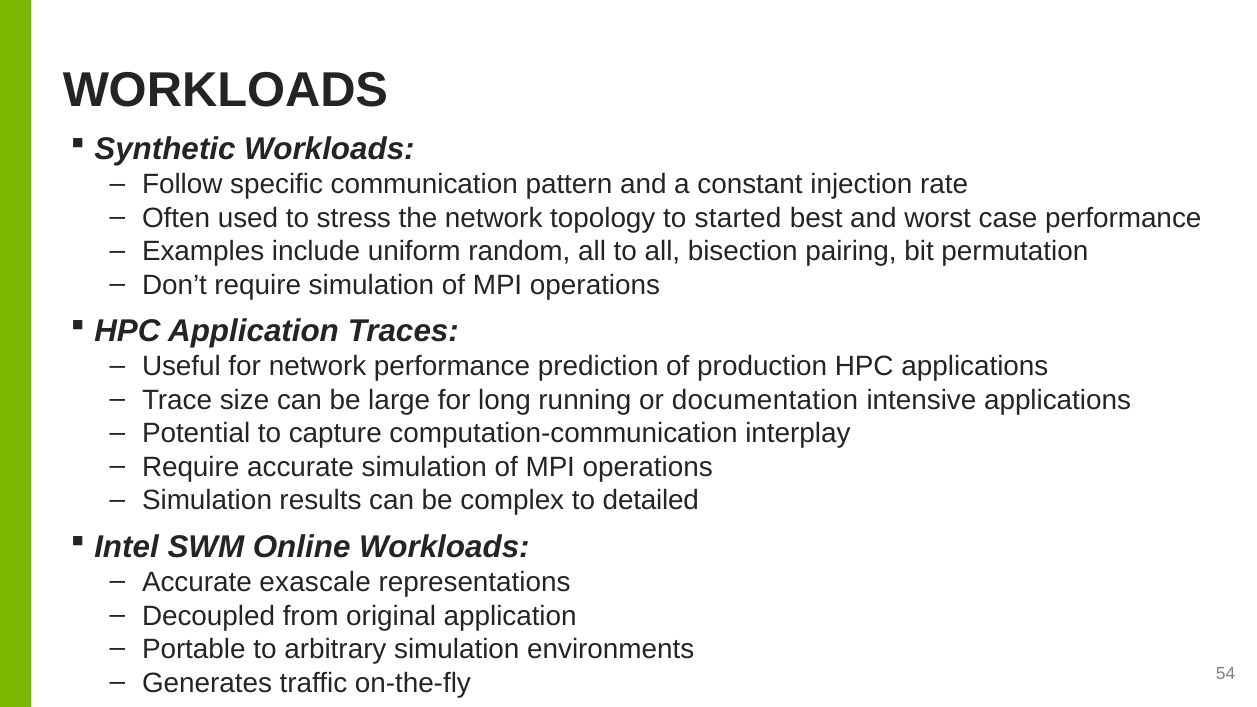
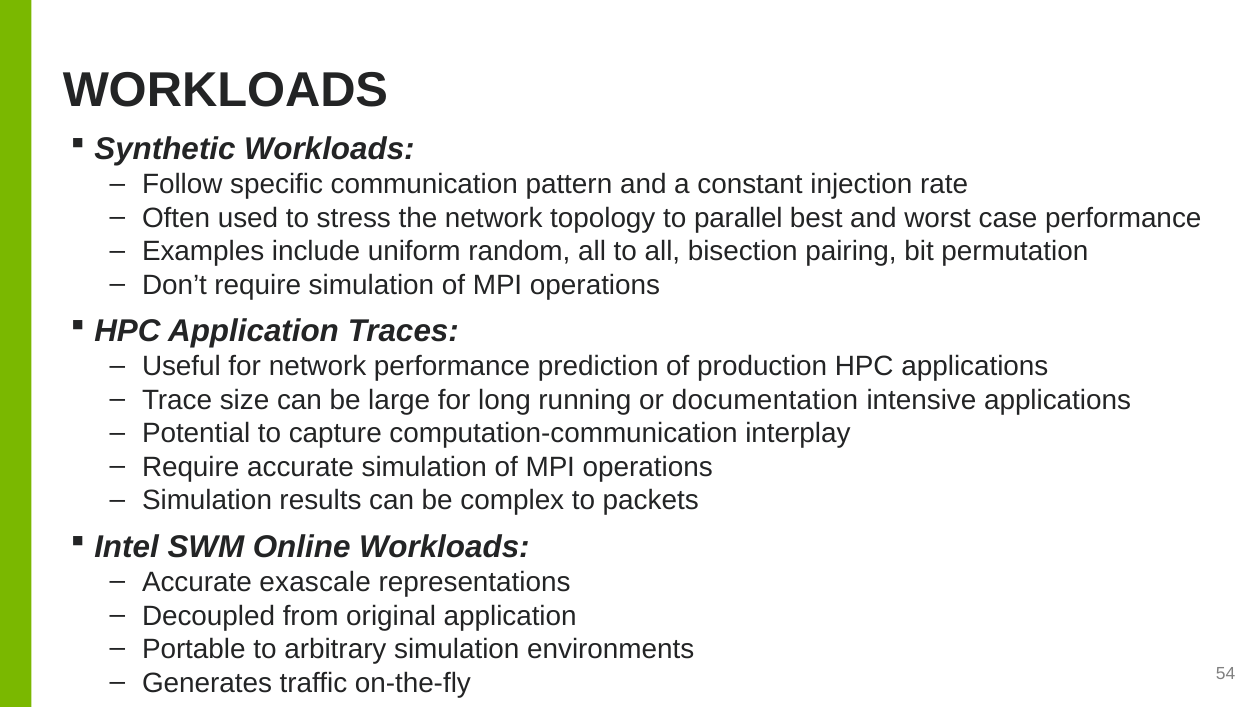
started: started -> parallel
detailed: detailed -> packets
